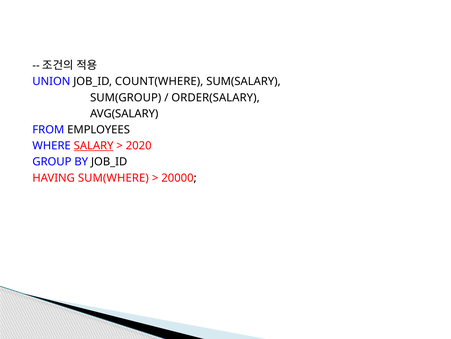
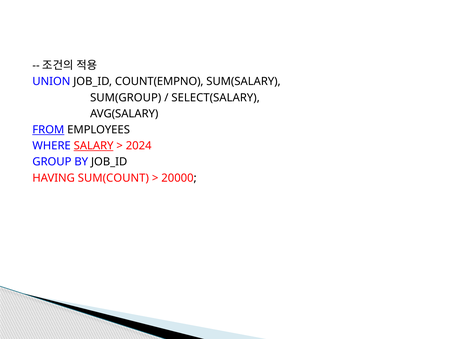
COUNT(WHERE: COUNT(WHERE -> COUNT(EMPNO
ORDER(SALARY: ORDER(SALARY -> SELECT(SALARY
FROM underline: none -> present
2020: 2020 -> 2024
SUM(WHERE: SUM(WHERE -> SUM(COUNT
